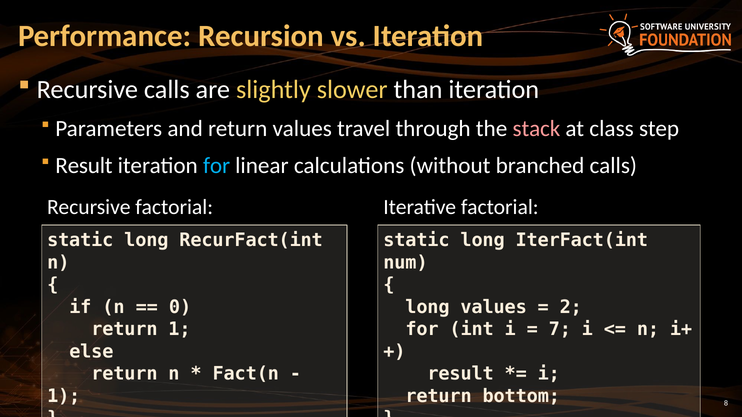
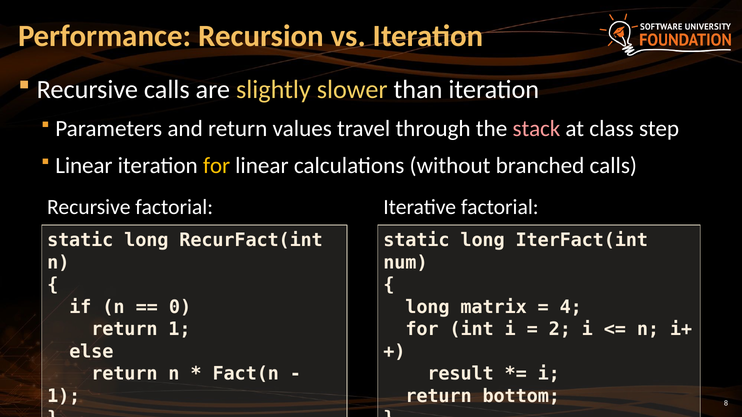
Result at (84, 166): Result -> Linear
for at (217, 166) colour: light blue -> yellow
long values: values -> matrix
2: 2 -> 4
7: 7 -> 2
